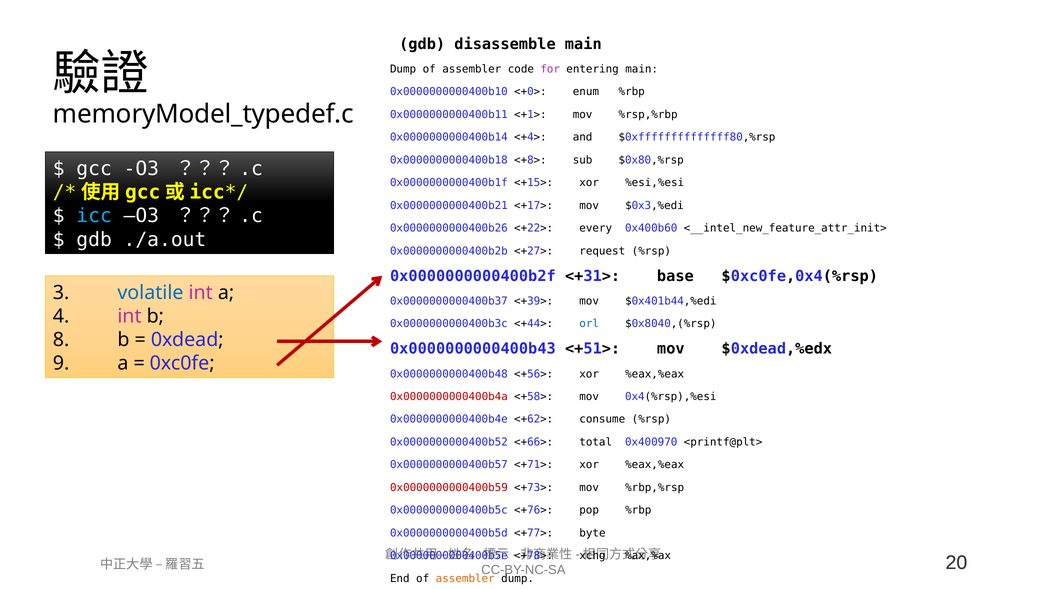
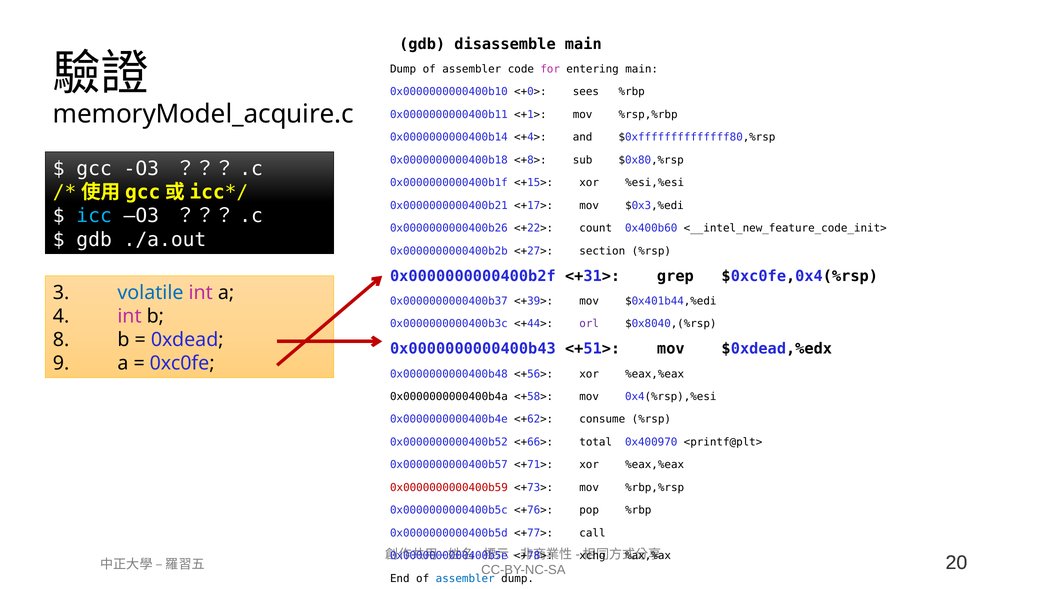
enum: enum -> sees
memoryModel_typedef.c: memoryModel_typedef.c -> memoryModel_acquire.c
every: every -> count
<__intel_new_feature_attr_init>: <__intel_new_feature_attr_init> -> <__intel_new_feature_code_init>
request: request -> section
base: base -> grep
orl colour: blue -> purple
0x0000000000400b4a colour: red -> black
byte: byte -> call
assembler at (465, 578) colour: orange -> blue
